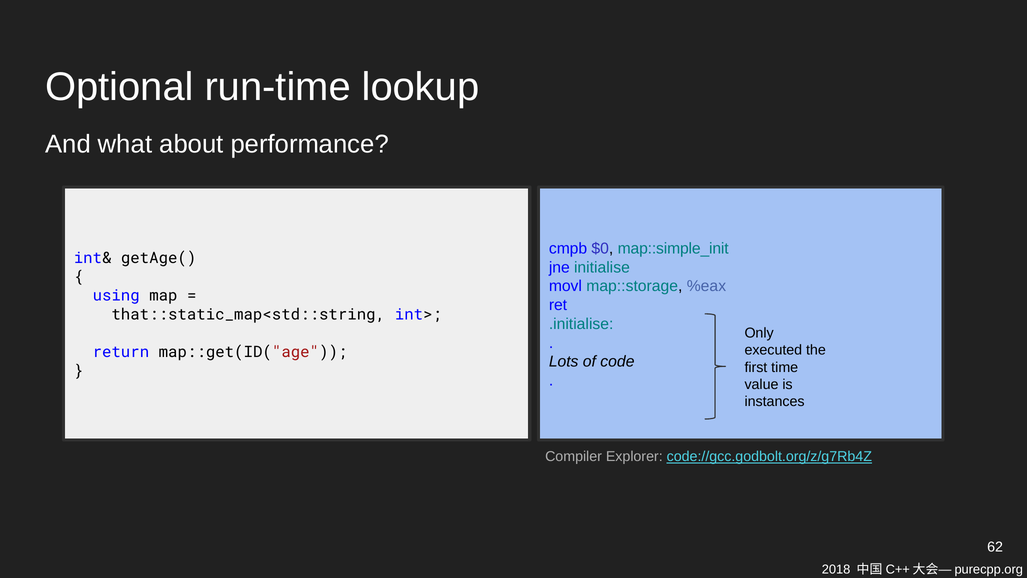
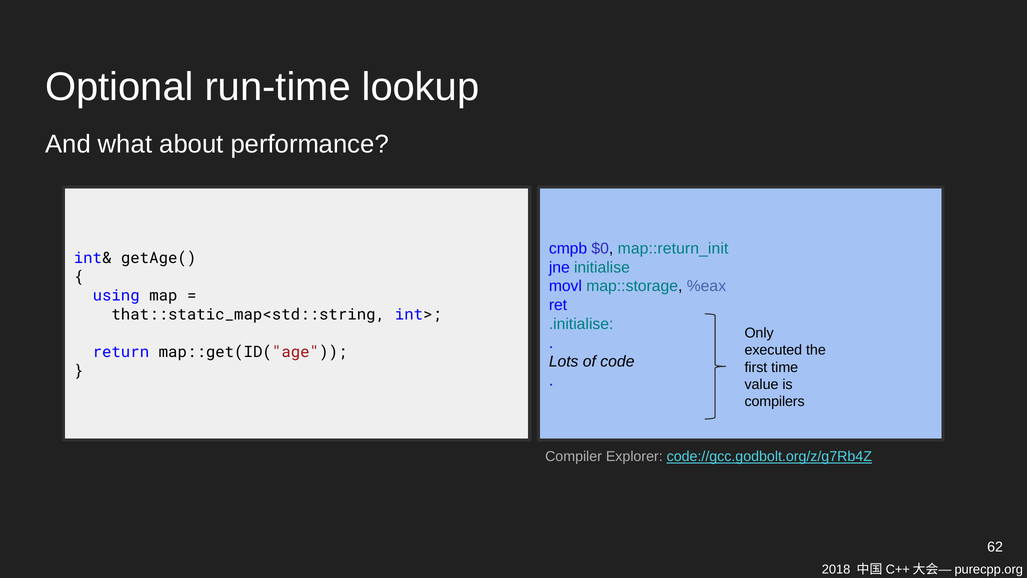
map::simple_init: map::simple_init -> map::return_init
instances: instances -> compilers
